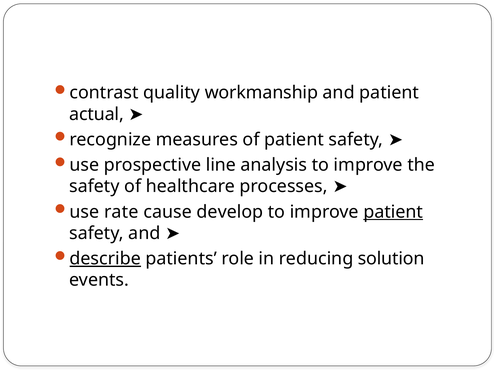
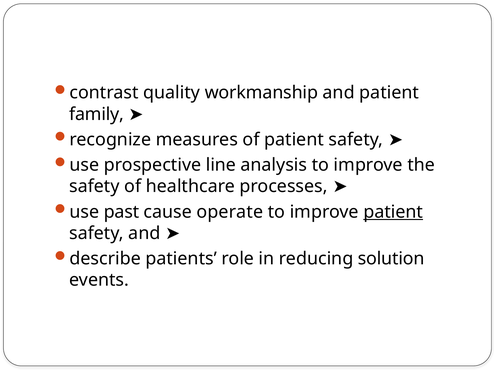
actual: actual -> family
rate: rate -> past
develop: develop -> operate
describe underline: present -> none
